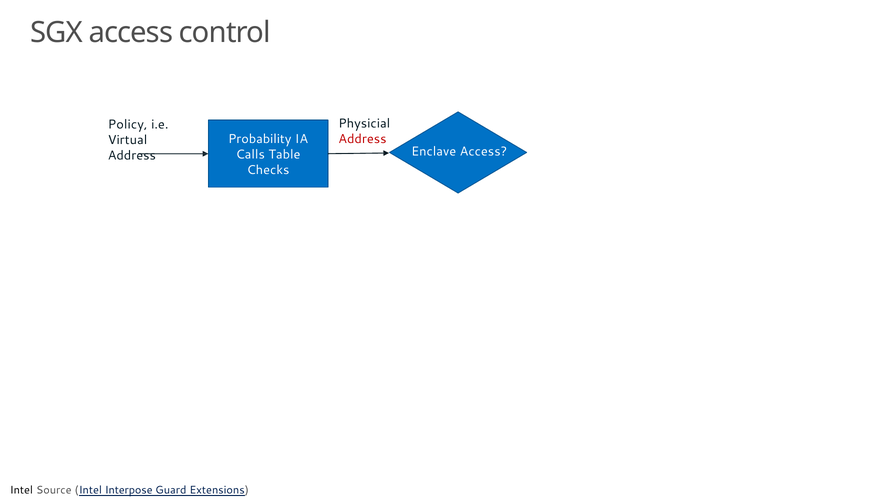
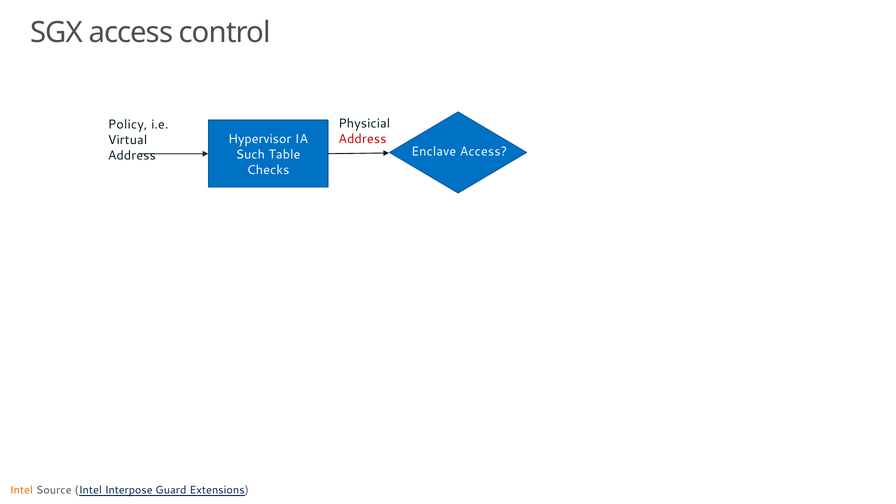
Probability: Probability -> Hypervisor
Calls: Calls -> Such
Intel at (21, 490) colour: black -> orange
